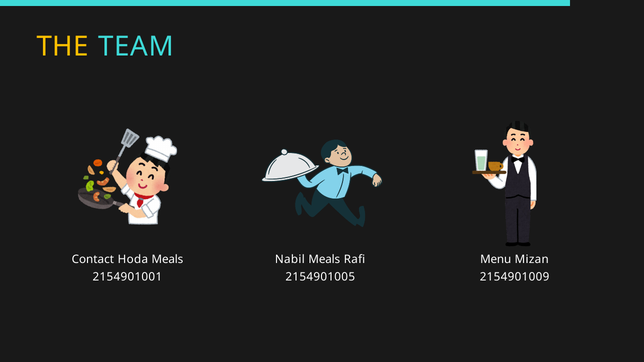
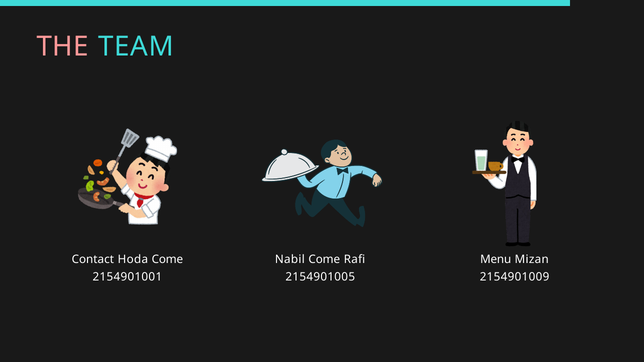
THE colour: yellow -> pink
Hoda Meals: Meals -> Come
Nabil Meals: Meals -> Come
